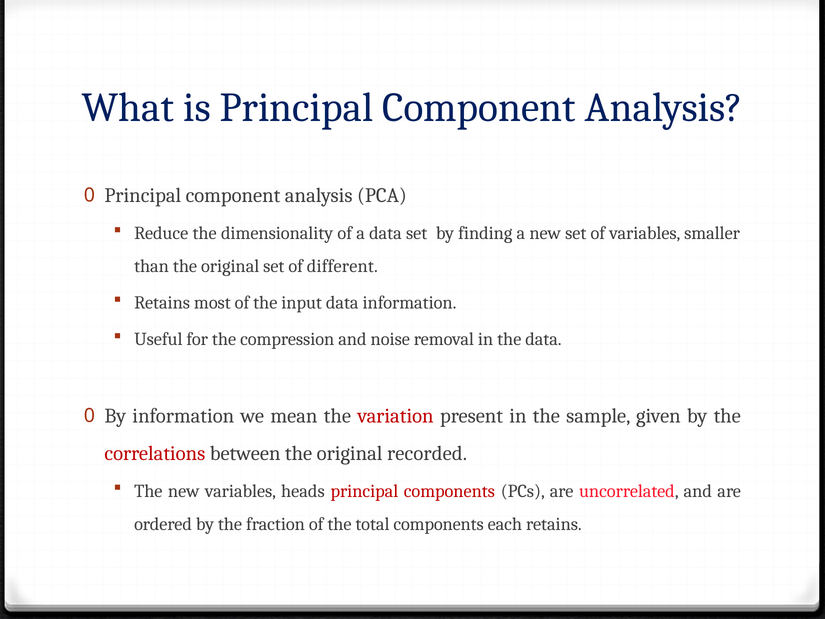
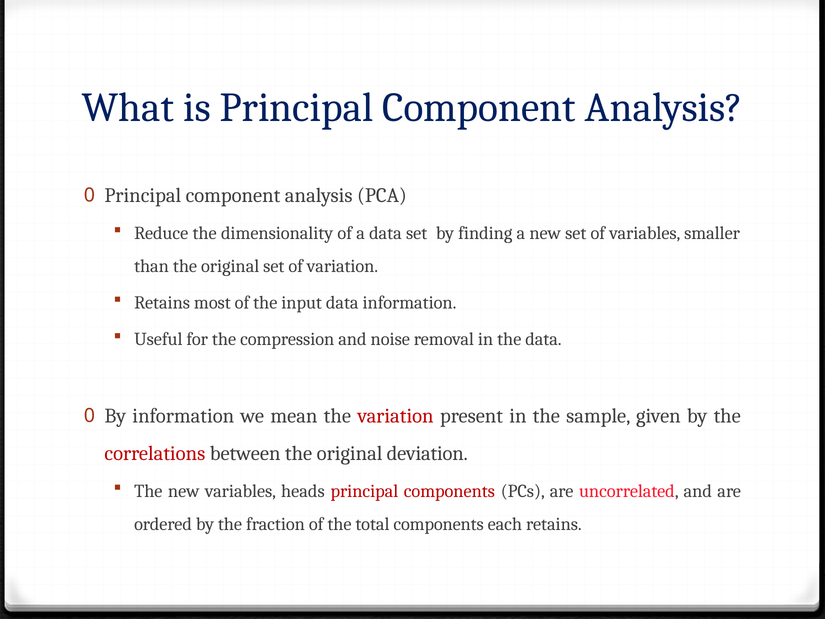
of different: different -> variation
recorded: recorded -> deviation
